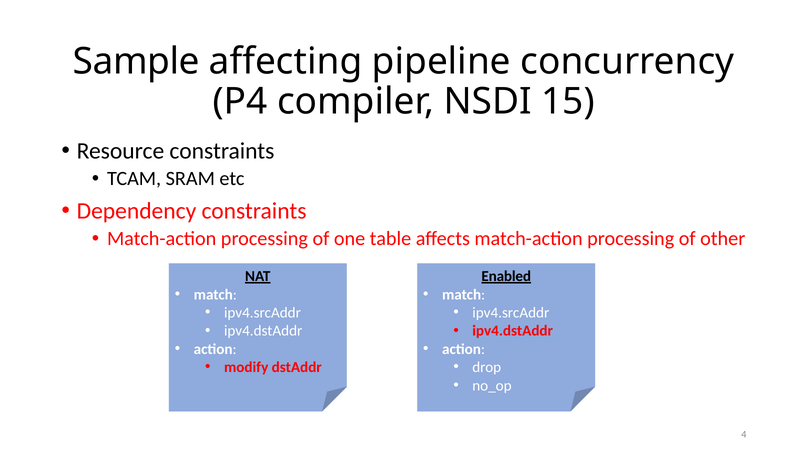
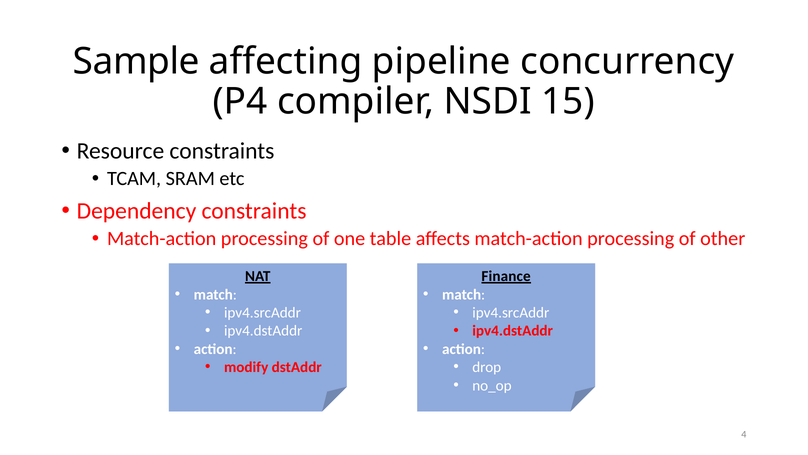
Enabled: Enabled -> Finance
